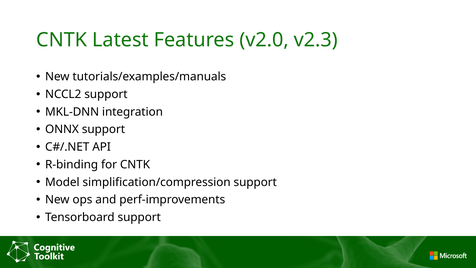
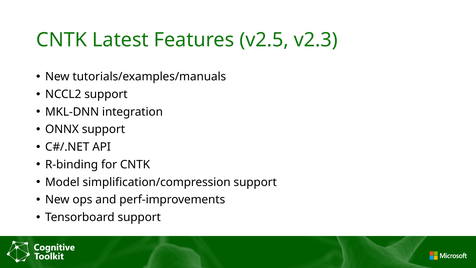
v2.0: v2.0 -> v2.5
